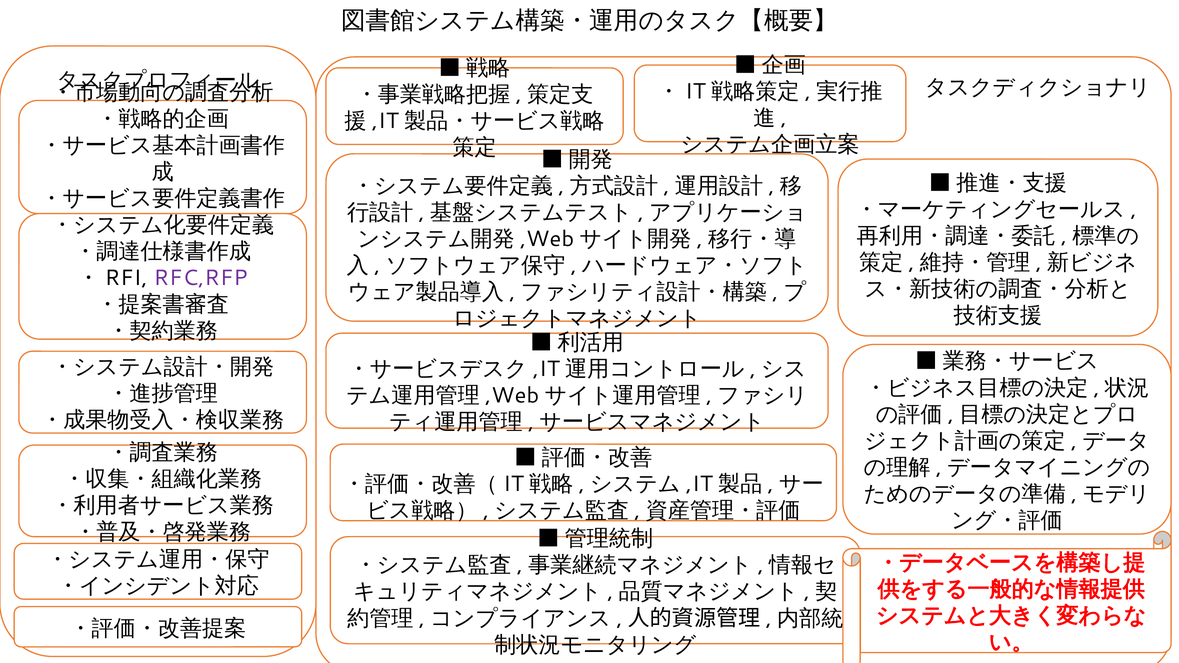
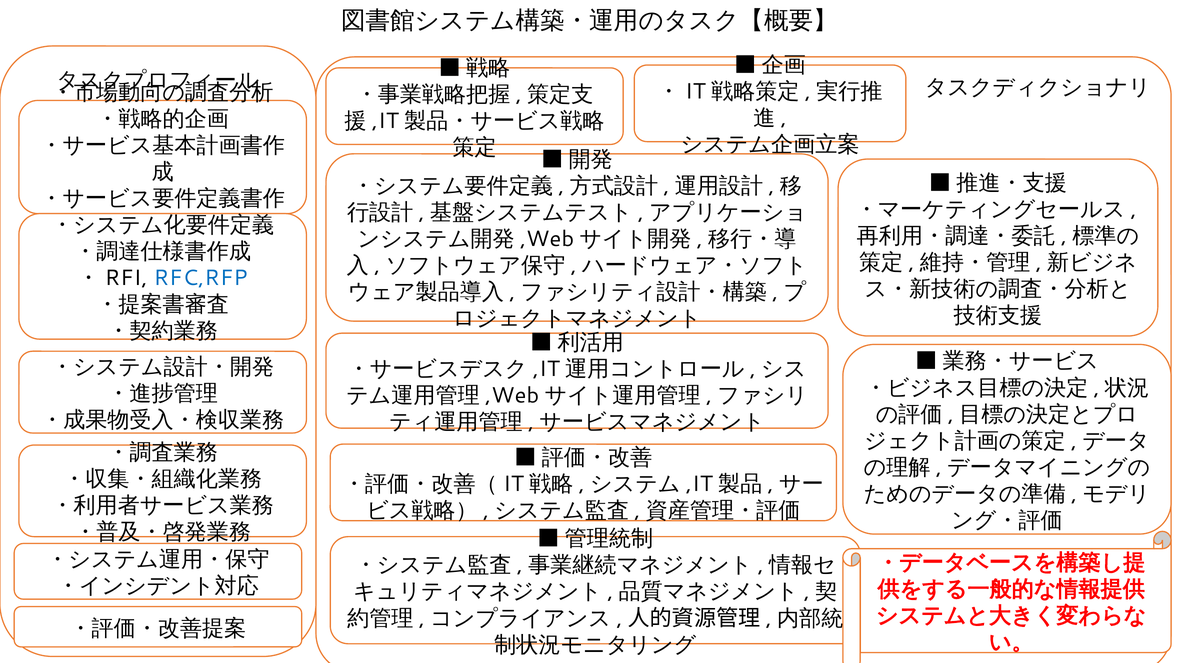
RFC,RFP colour: purple -> blue
